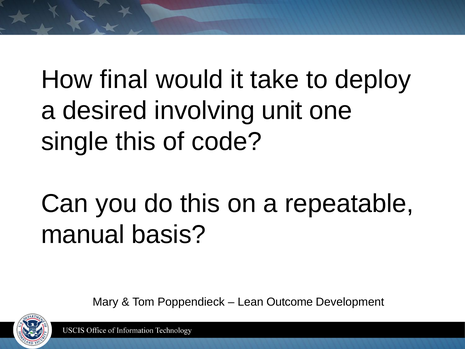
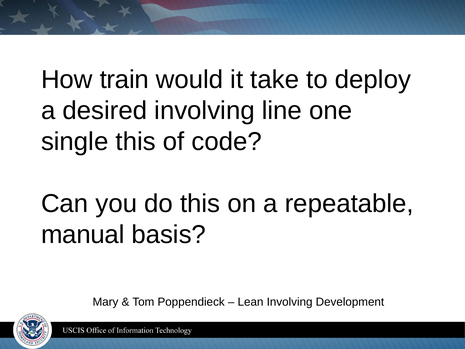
final: final -> train
unit: unit -> line
Lean Outcome: Outcome -> Involving
